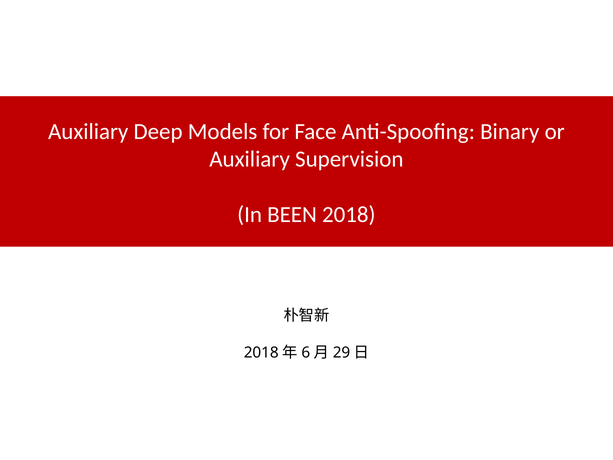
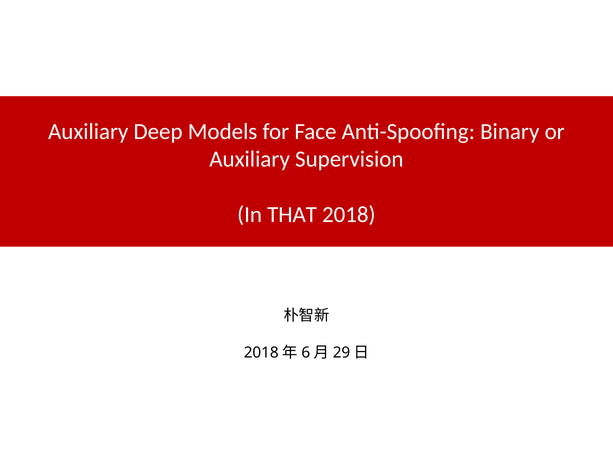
BEEN: BEEN -> THAT
